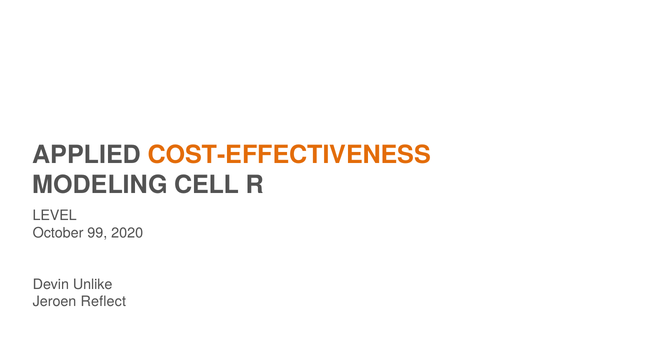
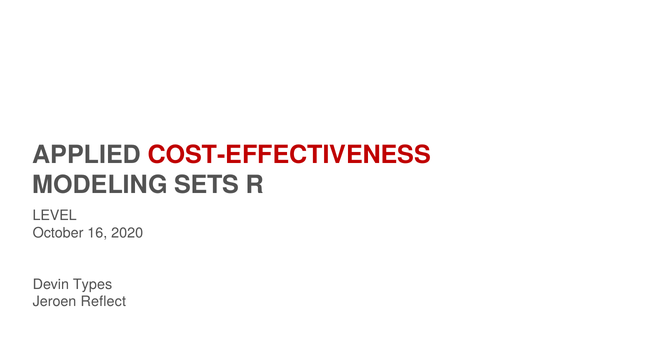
COST-EFFECTIVENESS colour: orange -> red
CELL: CELL -> SETS
99: 99 -> 16
Unlike: Unlike -> Types
